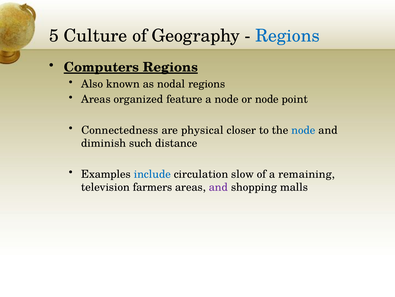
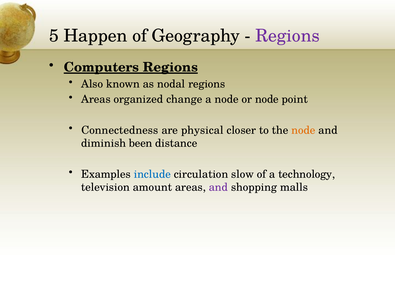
Culture: Culture -> Happen
Regions at (288, 36) colour: blue -> purple
feature: feature -> change
node at (303, 130) colour: blue -> orange
such: such -> been
remaining: remaining -> technology
farmers: farmers -> amount
